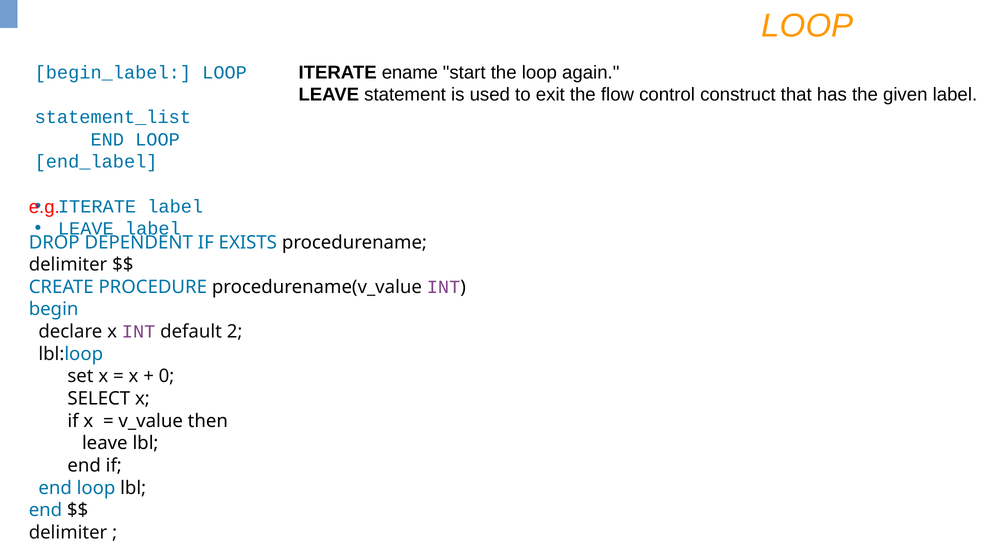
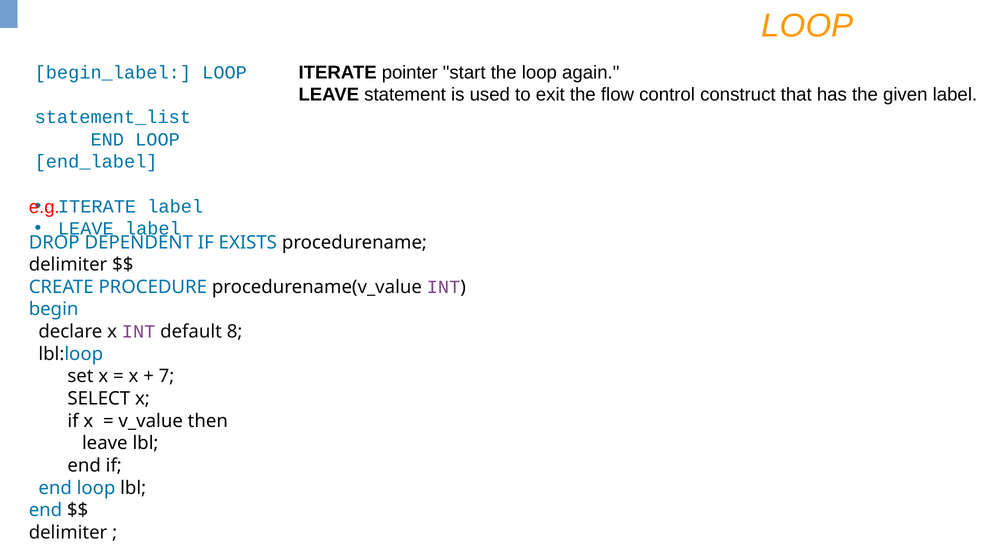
ename: ename -> pointer
2: 2 -> 8
0: 0 -> 7
